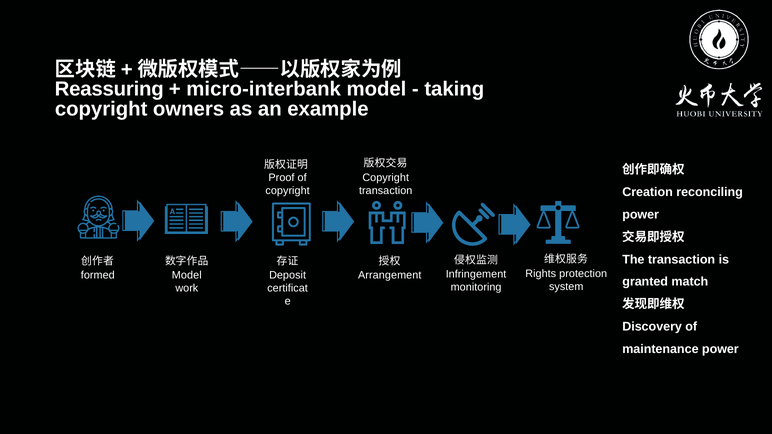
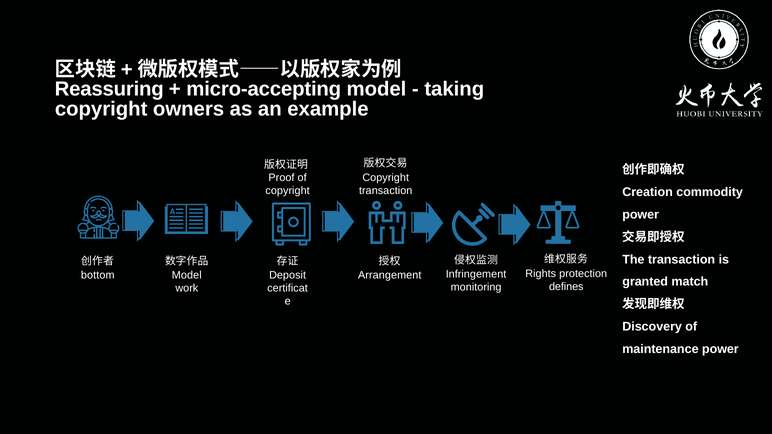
micro-interbank: micro-interbank -> micro-accepting
reconciling: reconciling -> commodity
formed: formed -> bottom
system: system -> defines
